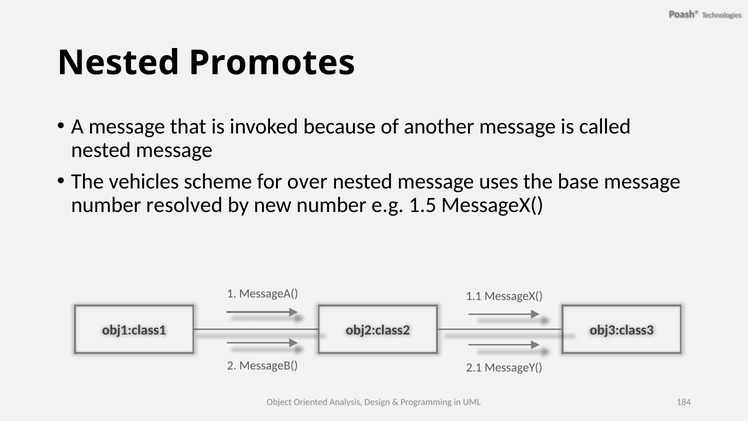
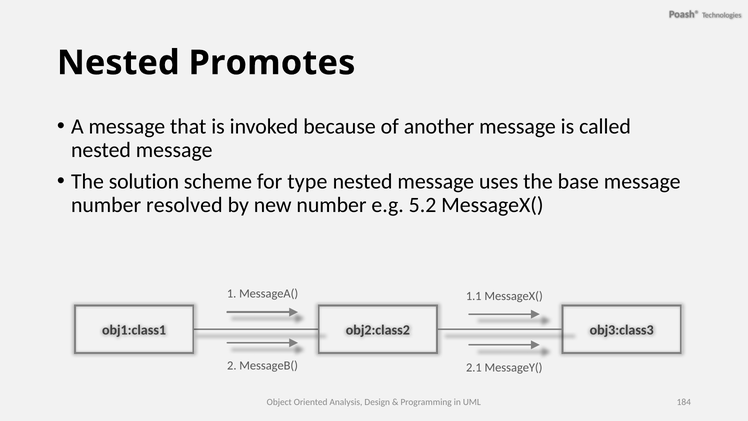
vehicles: vehicles -> solution
over: over -> type
1.5: 1.5 -> 5.2
